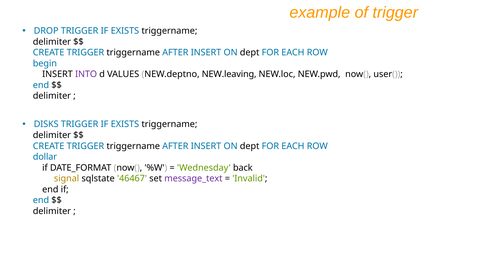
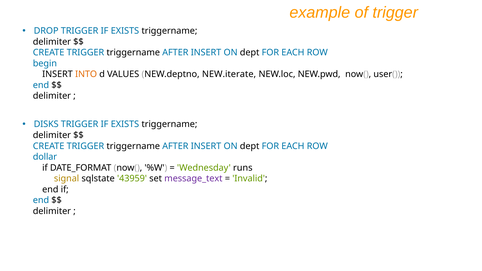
INTO colour: purple -> orange
NEW.leaving: NEW.leaving -> NEW.iterate
back: back -> runs
46467: 46467 -> 43959
